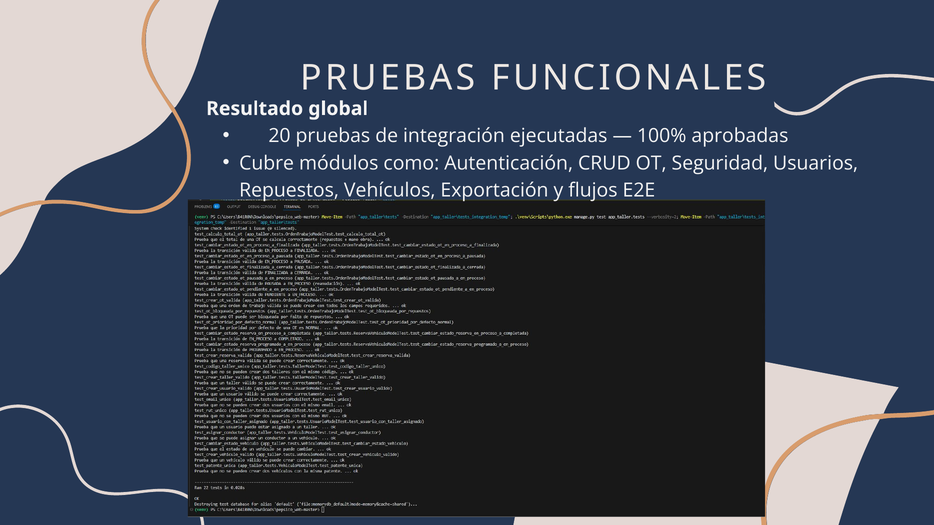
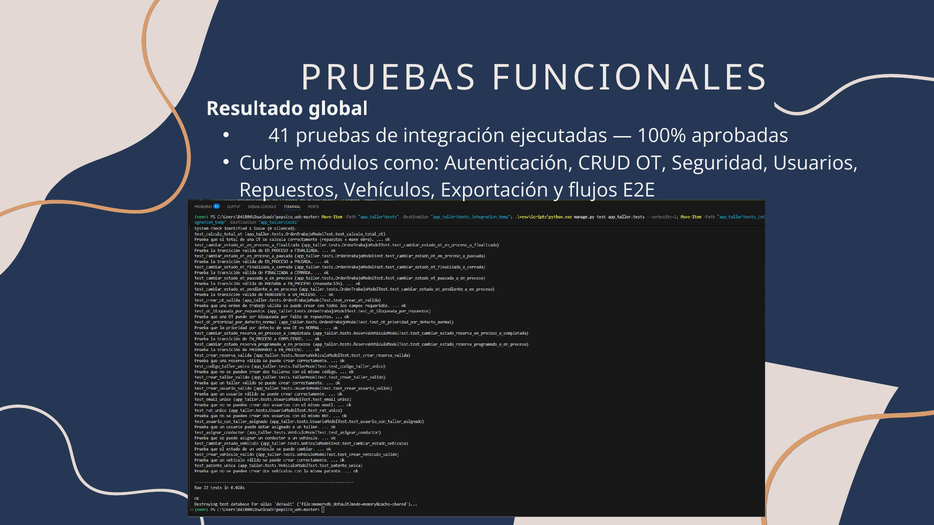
20: 20 -> 41
